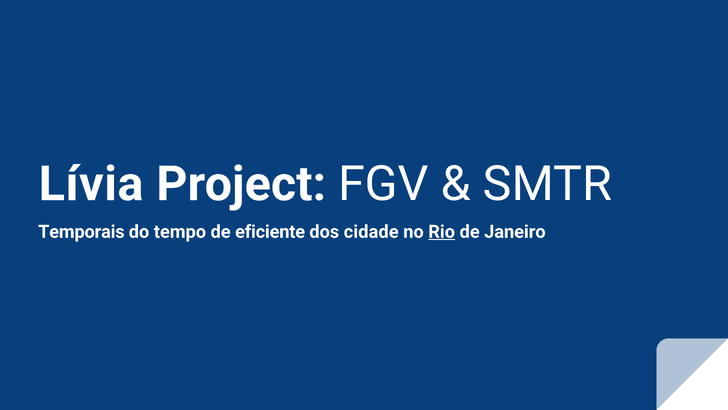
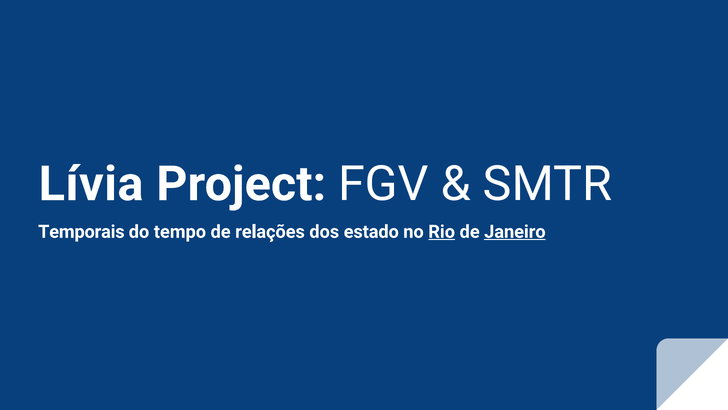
eficiente: eficiente -> relações
cidade: cidade -> estado
Janeiro underline: none -> present
